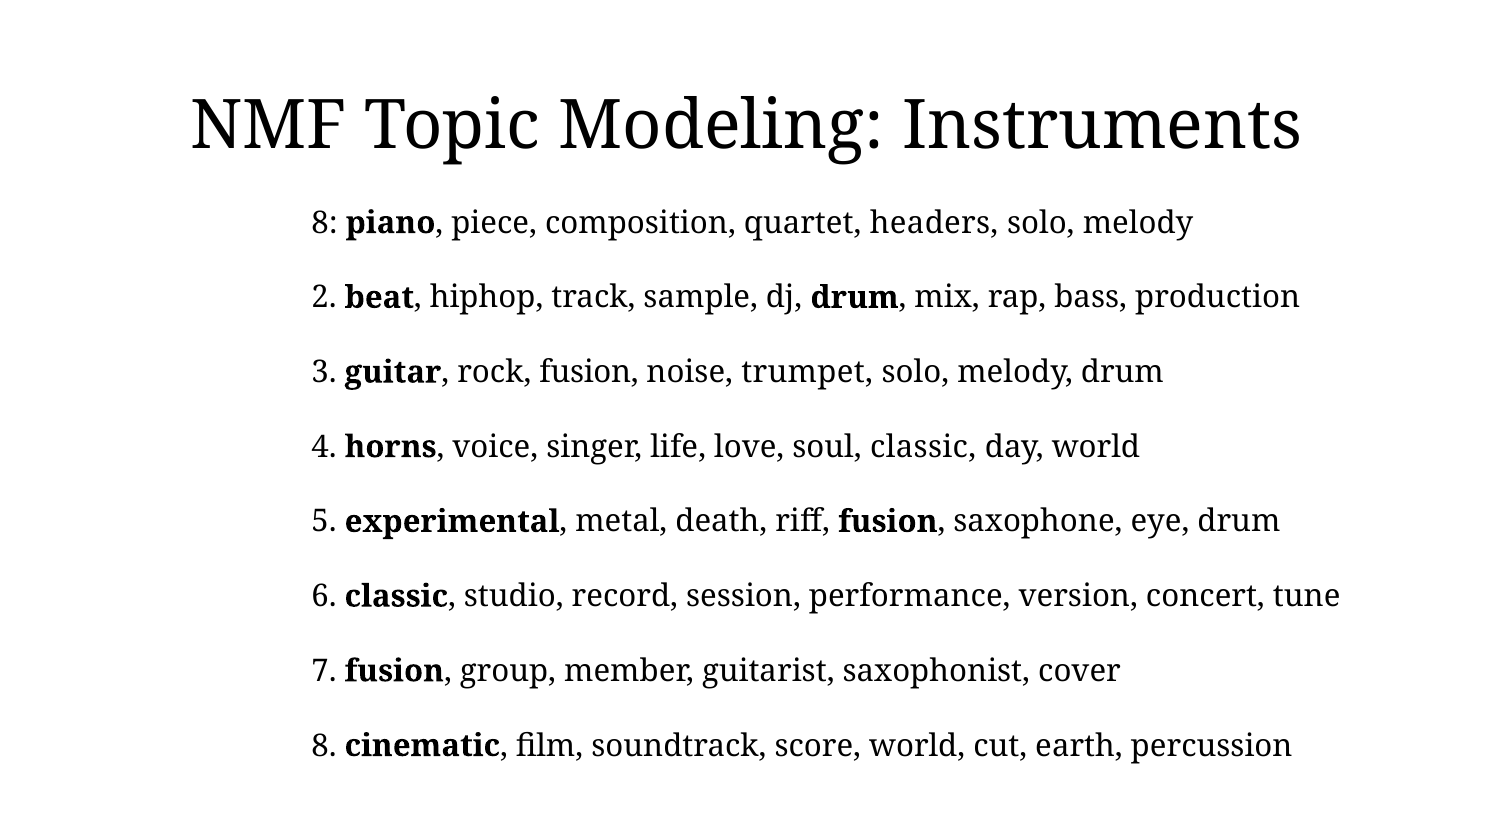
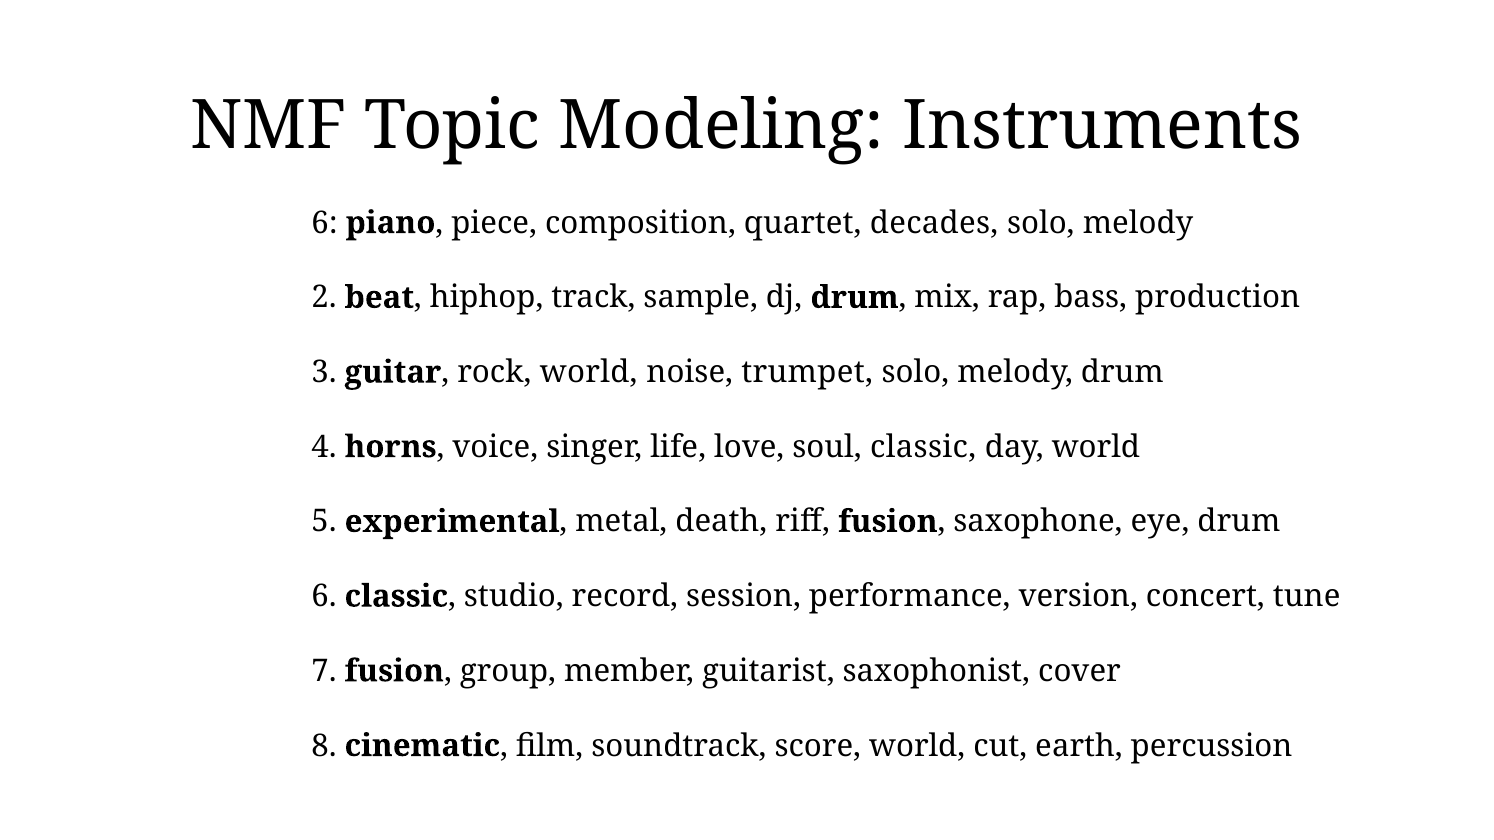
8 at (325, 223): 8 -> 6
headers: headers -> decades
rock fusion: fusion -> world
